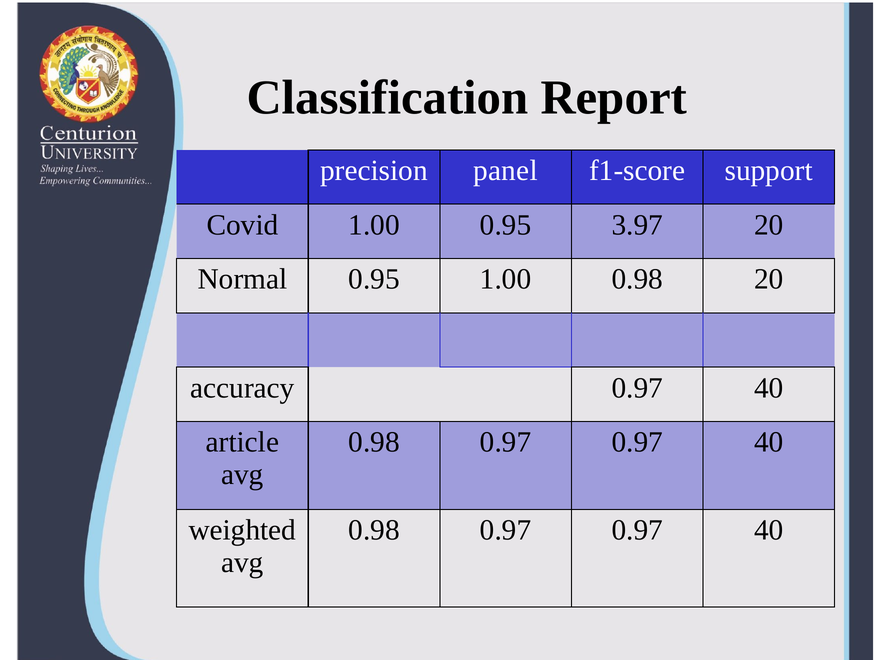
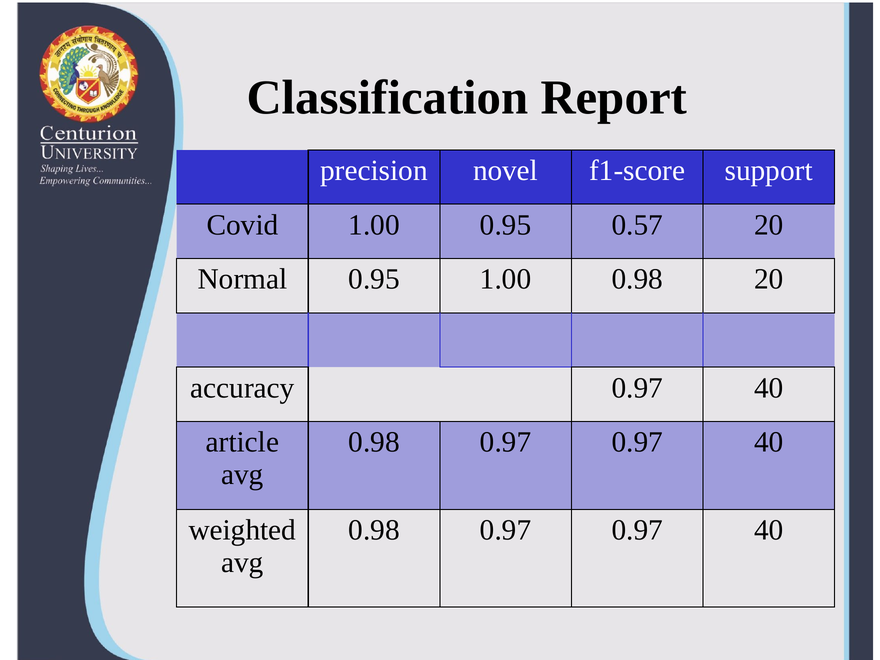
panel: panel -> novel
3.97: 3.97 -> 0.57
